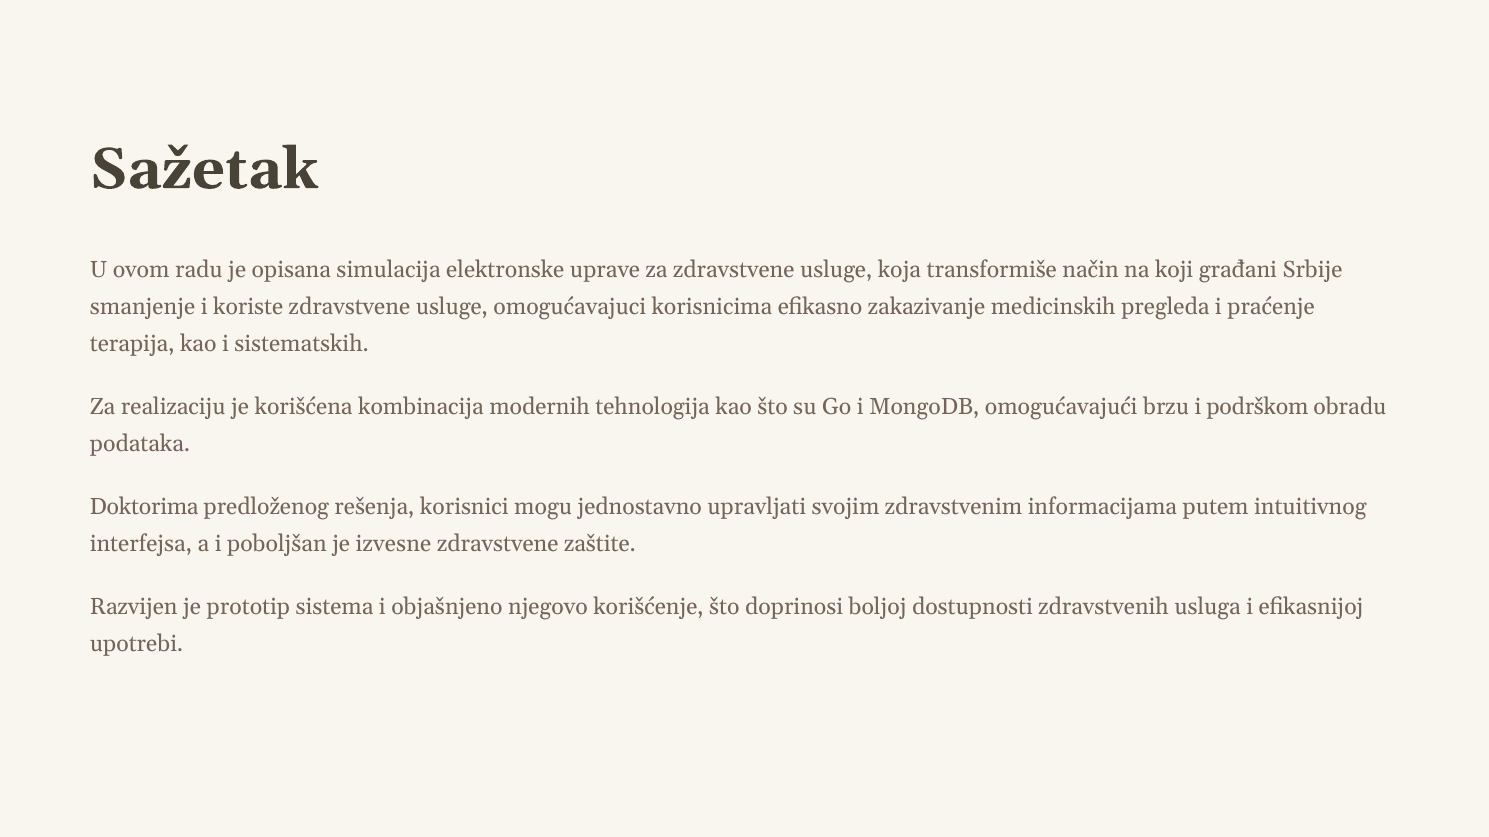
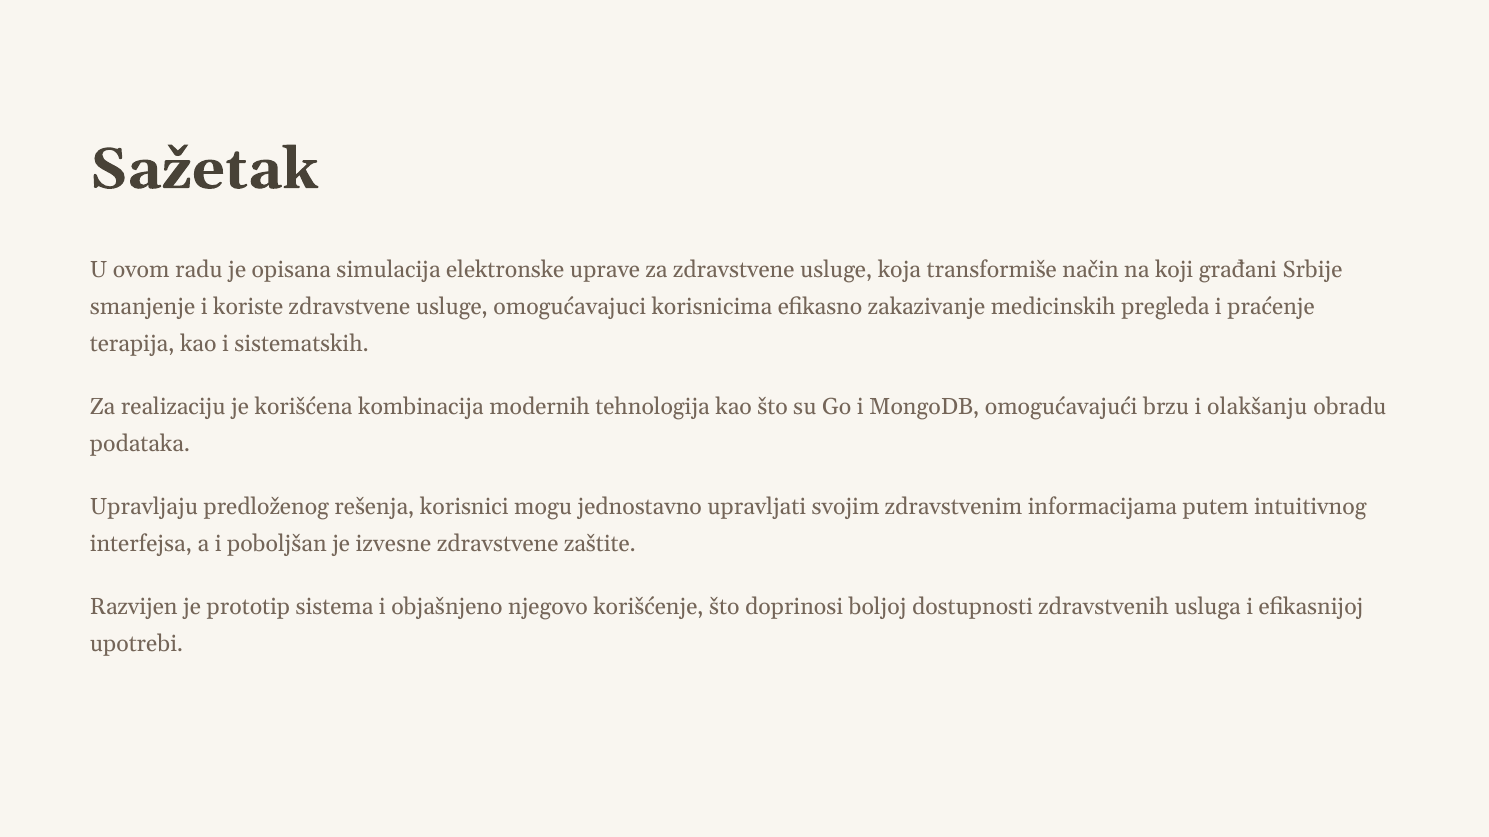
podrškom: podrškom -> olakšanju
Doktorima: Doktorima -> Upravljaju
